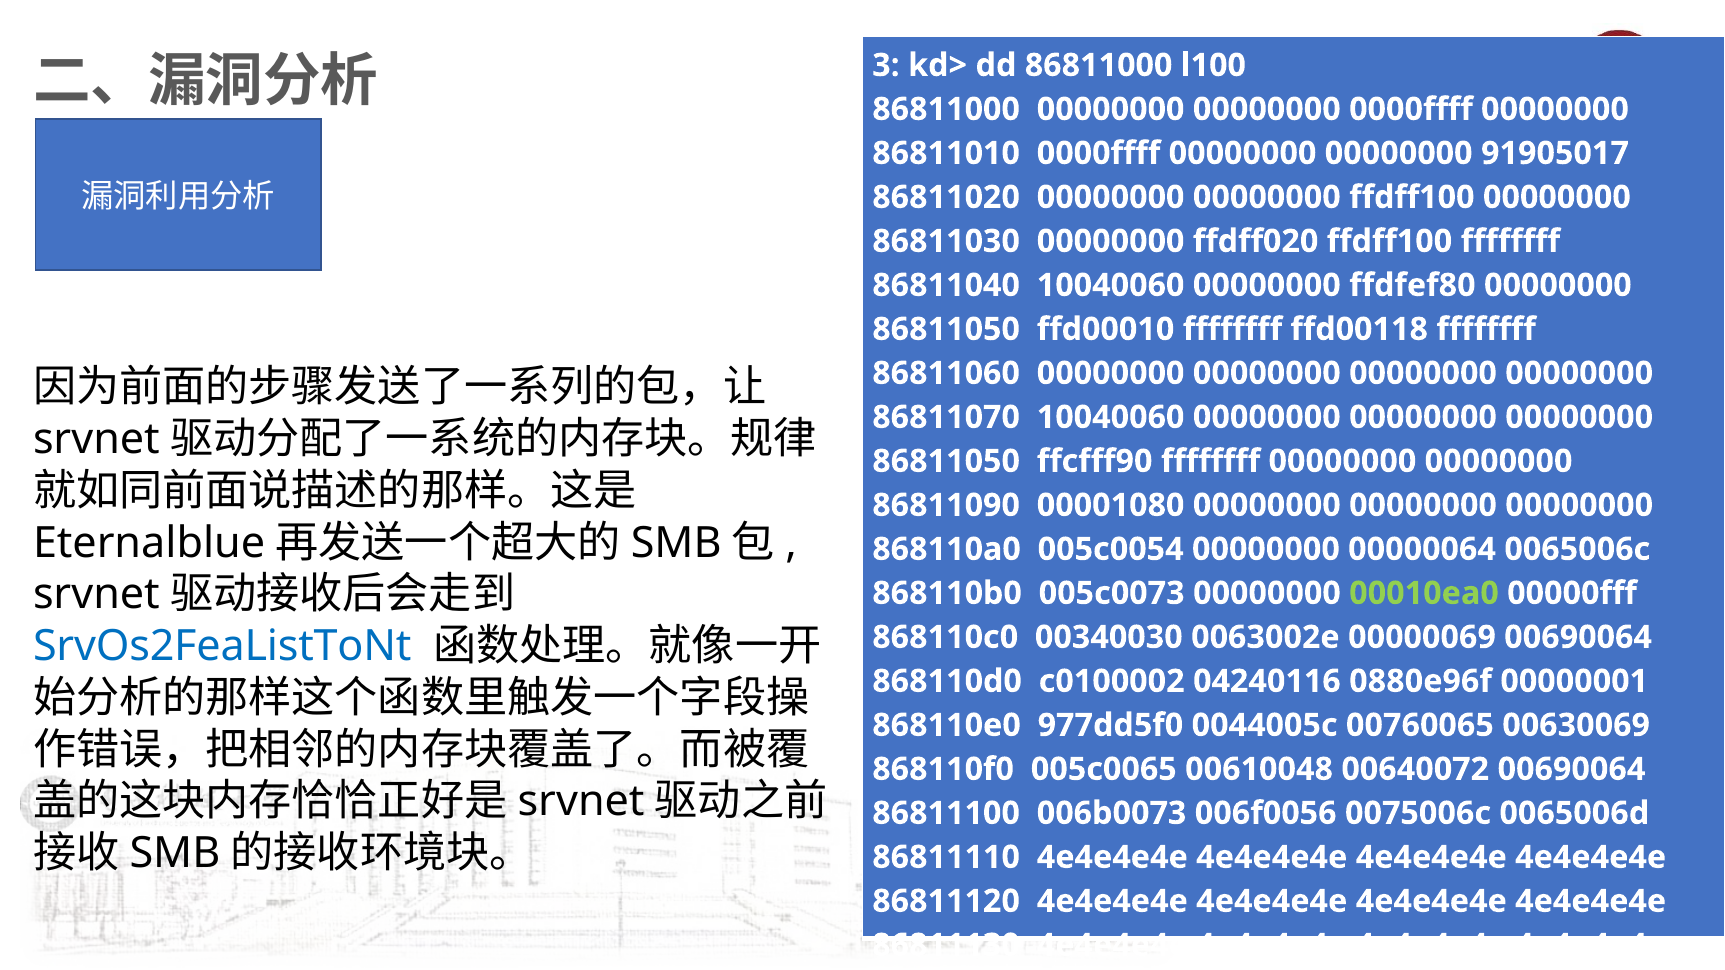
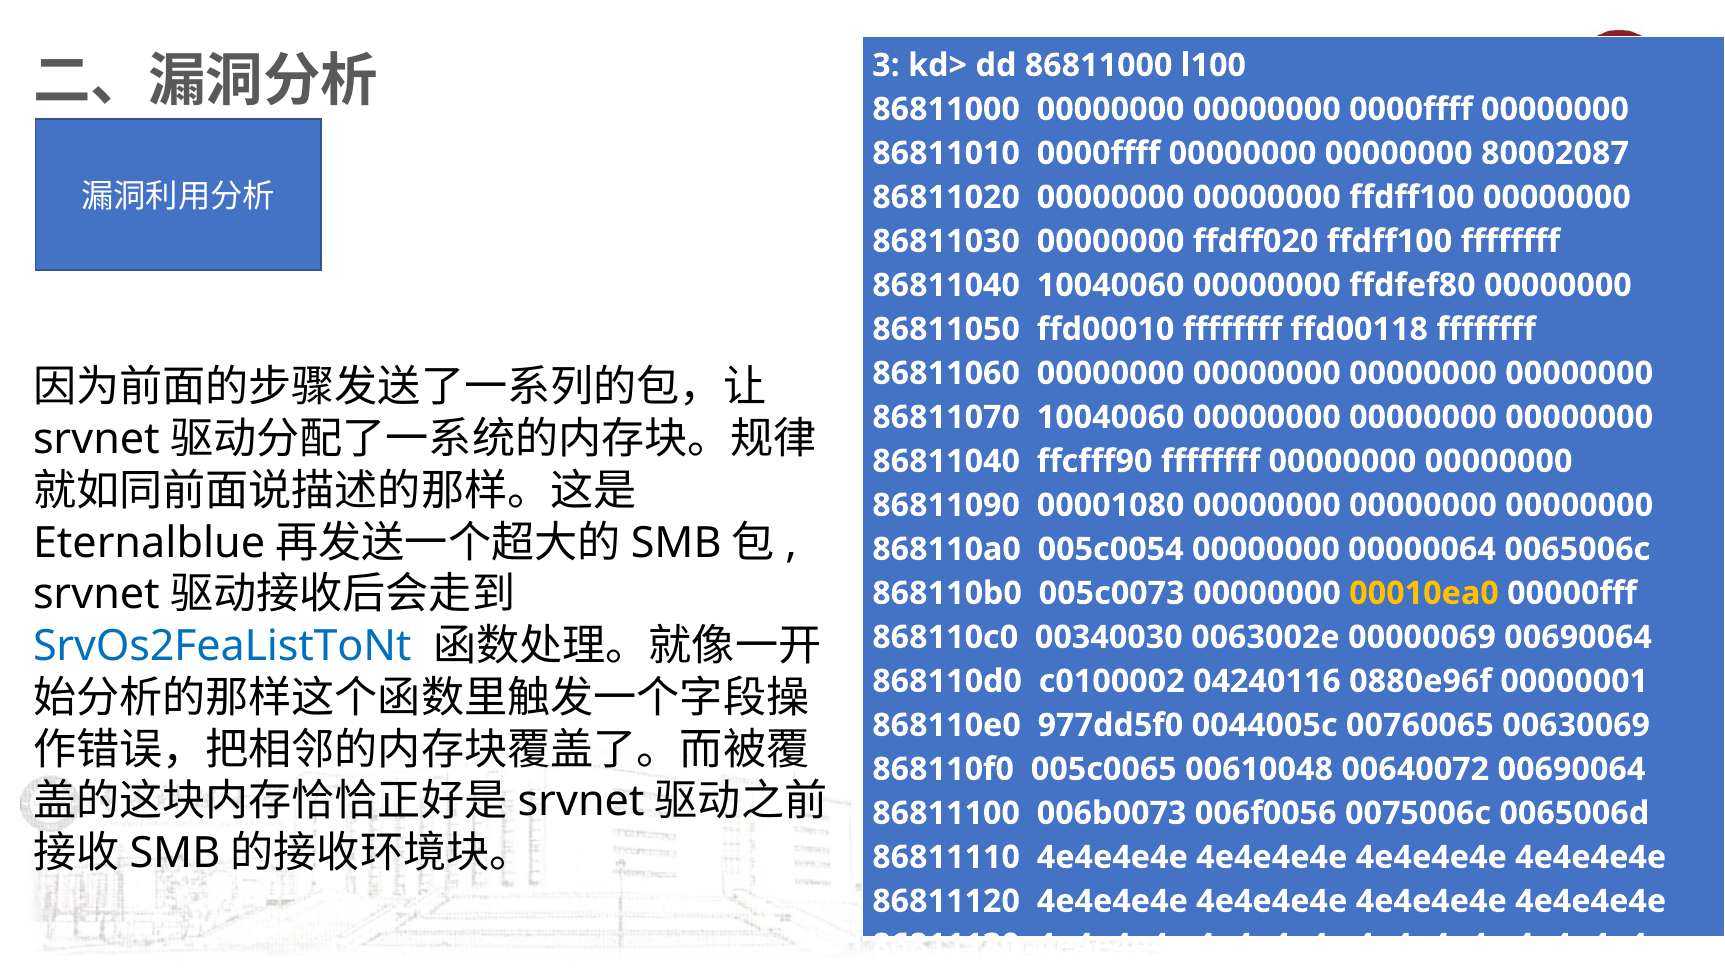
91905017: 91905017 -> 80002087
86811050 at (946, 461): 86811050 -> 86811040
00010ea0 colour: light green -> yellow
